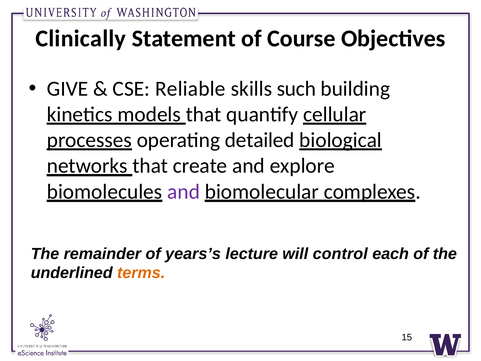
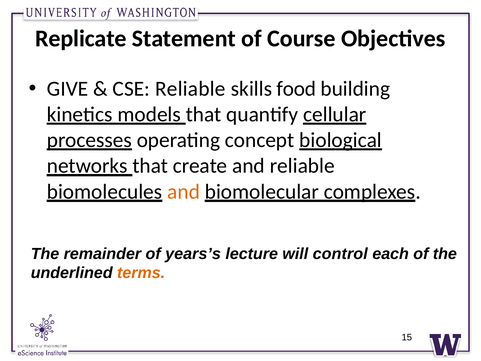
Clinically: Clinically -> Replicate
such: such -> food
detailed: detailed -> concept
and explore: explore -> reliable
and at (184, 191) colour: purple -> orange
